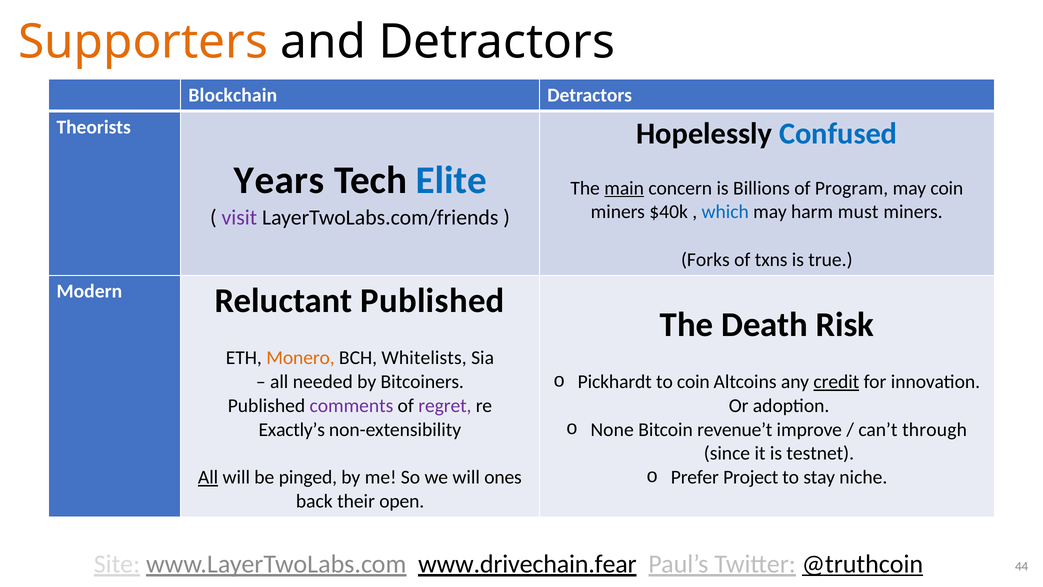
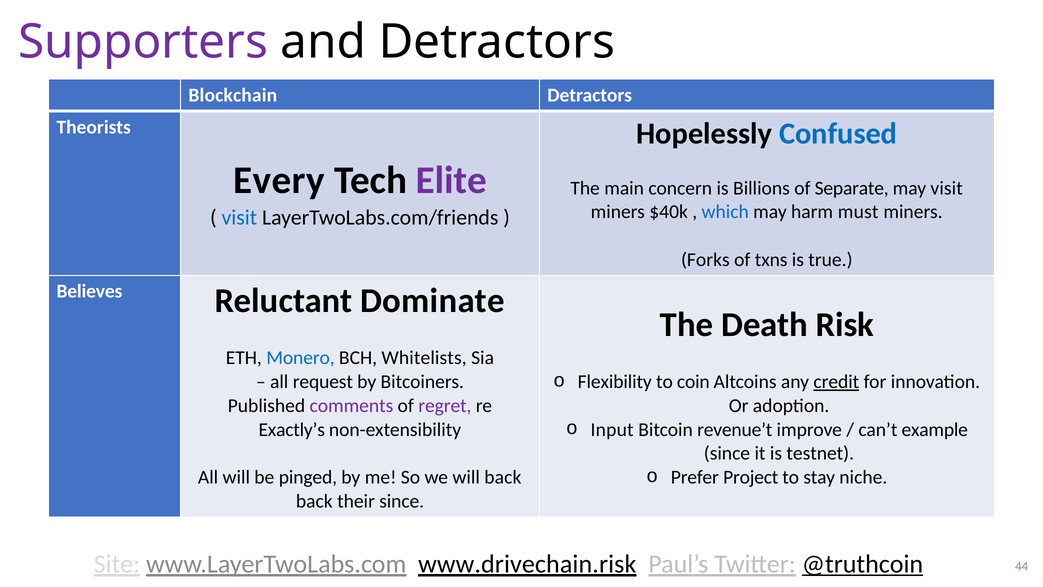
Supporters colour: orange -> purple
Years: Years -> Every
Elite colour: blue -> purple
main underline: present -> none
Program: Program -> Separate
may coin: coin -> visit
visit at (239, 217) colour: purple -> blue
Modern: Modern -> Believes
Reluctant Published: Published -> Dominate
Monero colour: orange -> blue
Pickhardt: Pickhardt -> Flexibility
needed: needed -> request
None: None -> Input
through: through -> example
All at (208, 477) underline: present -> none
will ones: ones -> back
their open: open -> since
www.drivechain.fear: www.drivechain.fear -> www.drivechain.risk
